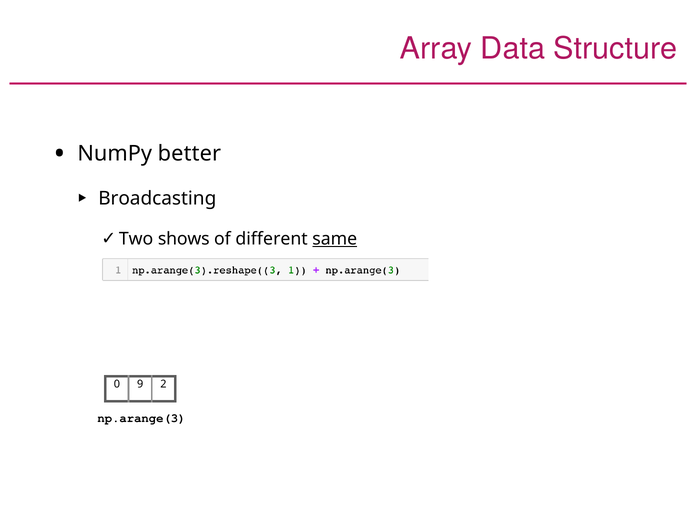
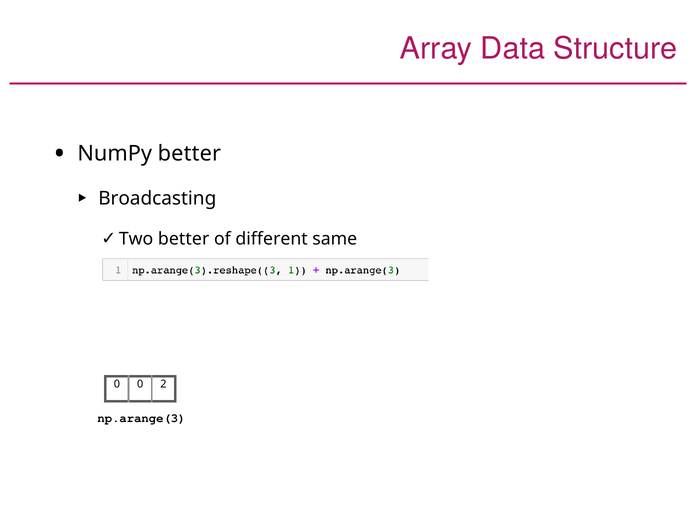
Two shows: shows -> better
same underline: present -> none
0 9: 9 -> 0
